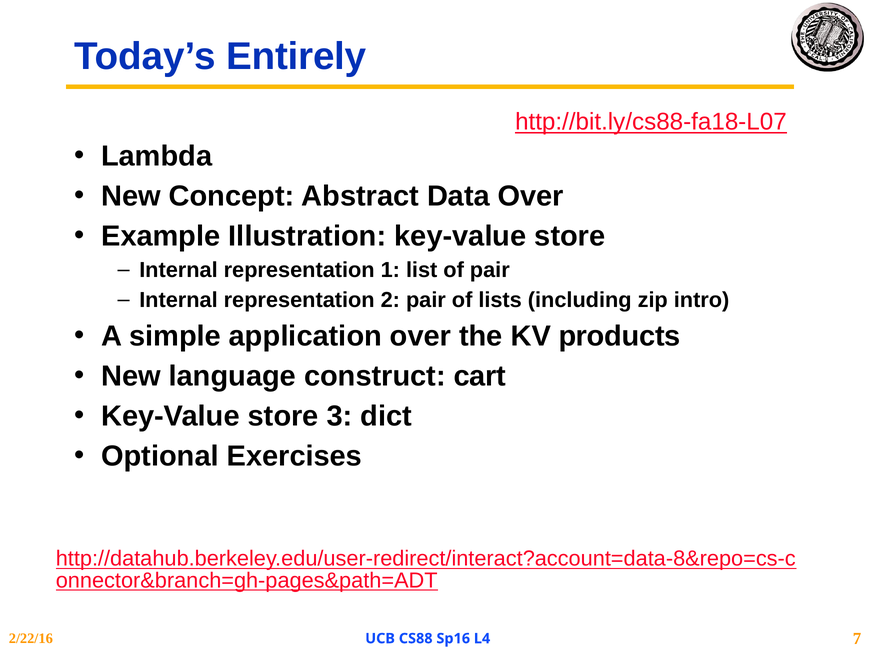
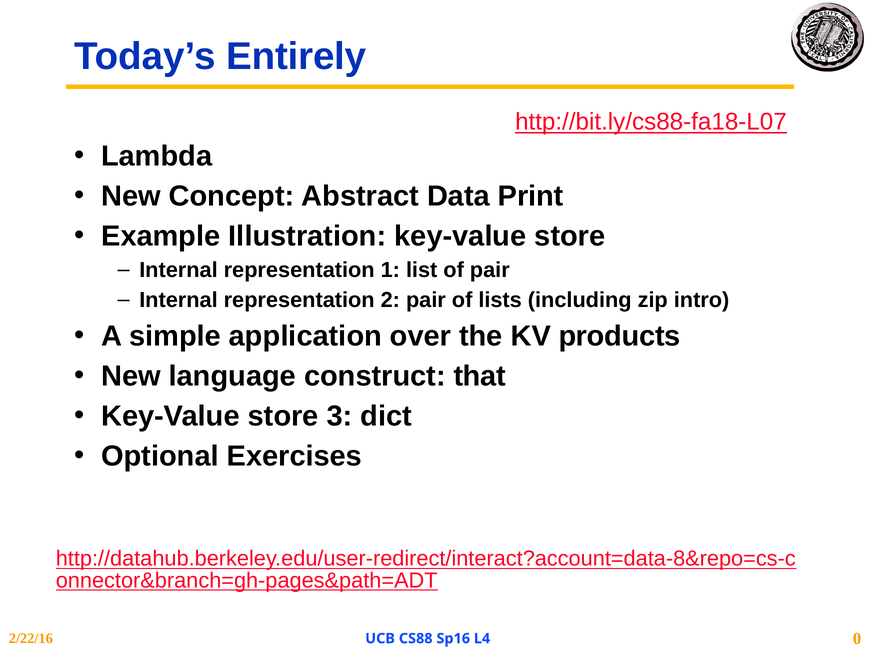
Data Over: Over -> Print
cart: cart -> that
7: 7 -> 0
